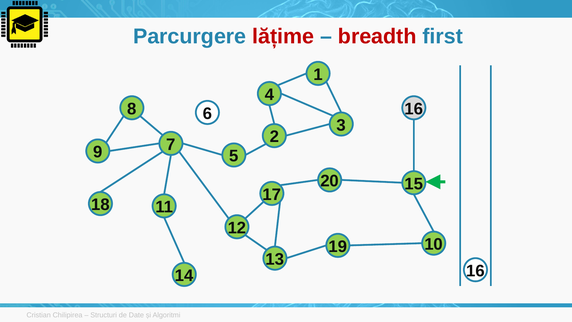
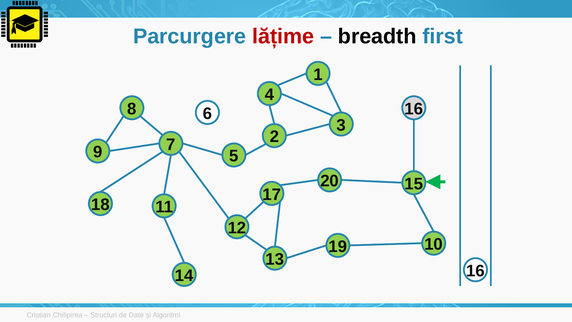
breadth colour: red -> black
